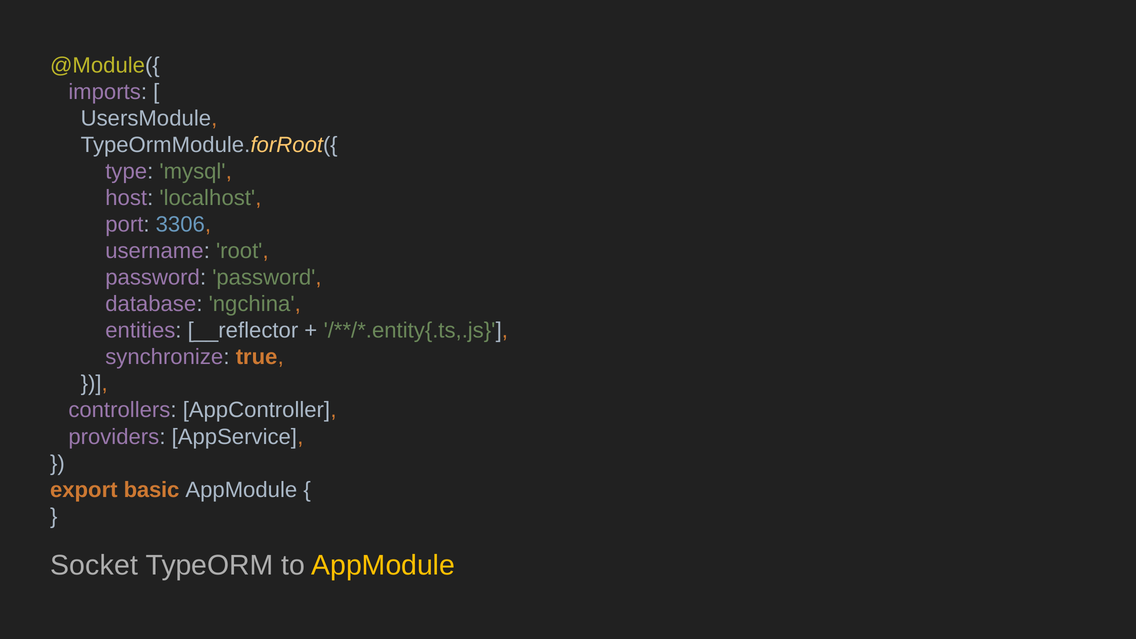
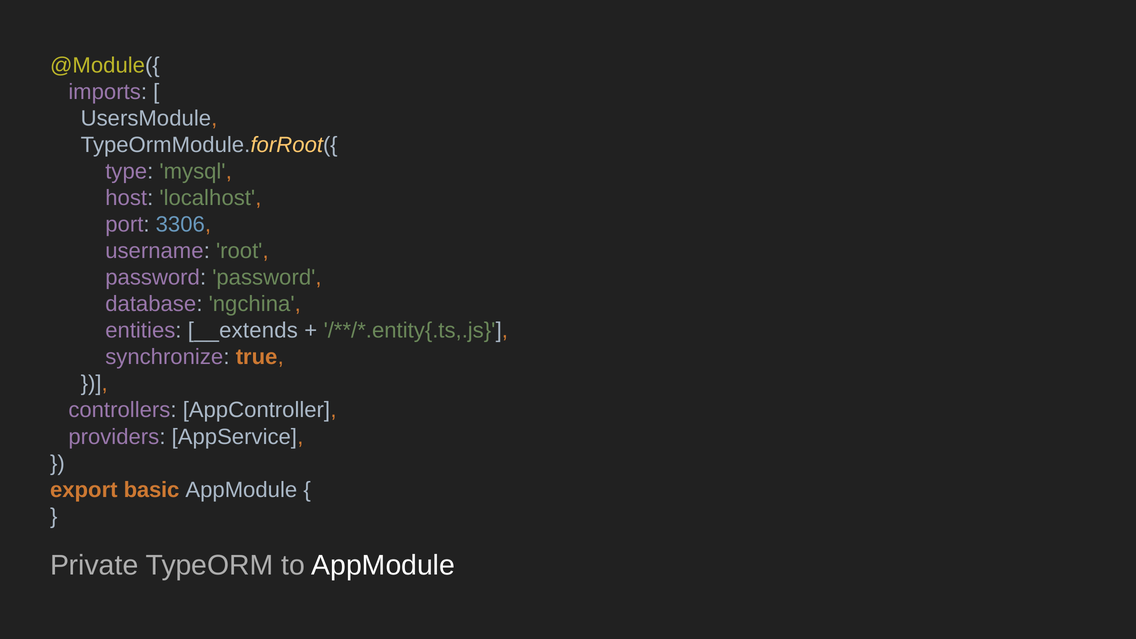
__reflector: __reflector -> __extends
Socket: Socket -> Private
AppModule at (383, 565) colour: yellow -> white
